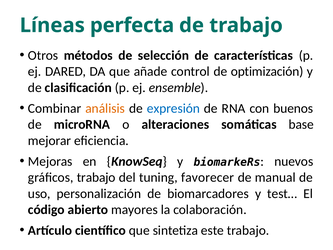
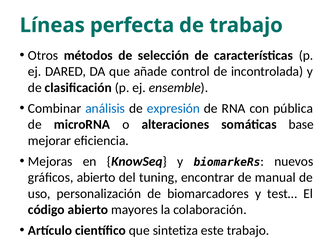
optimización: optimización -> incontrolada
análisis colour: orange -> blue
buenos: buenos -> pública
gráficos trabajo: trabajo -> abierto
favorecer: favorecer -> encontrar
